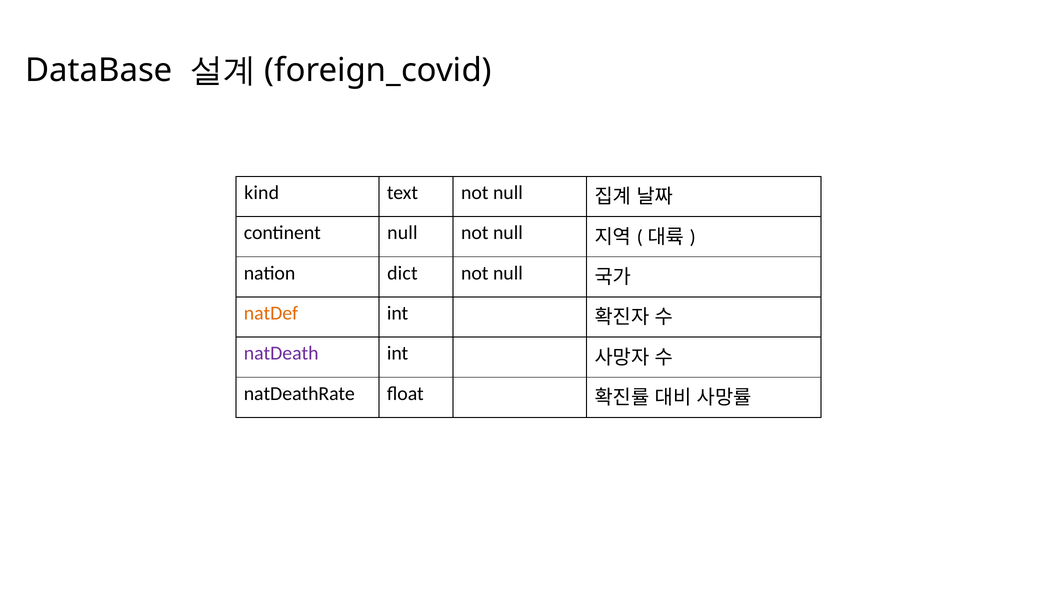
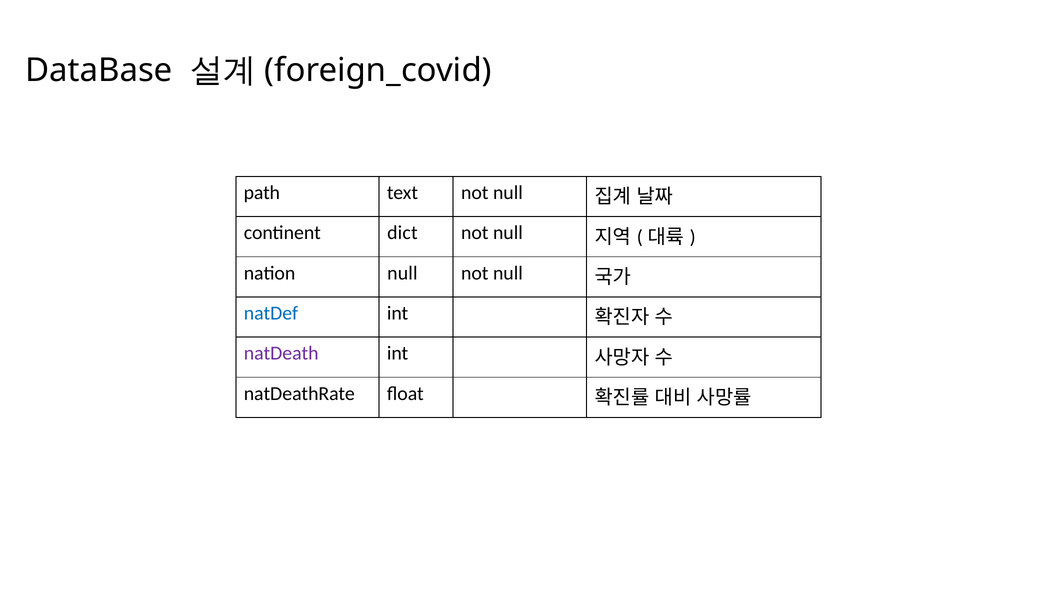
kind: kind -> path
continent null: null -> dict
nation dict: dict -> null
natDef colour: orange -> blue
